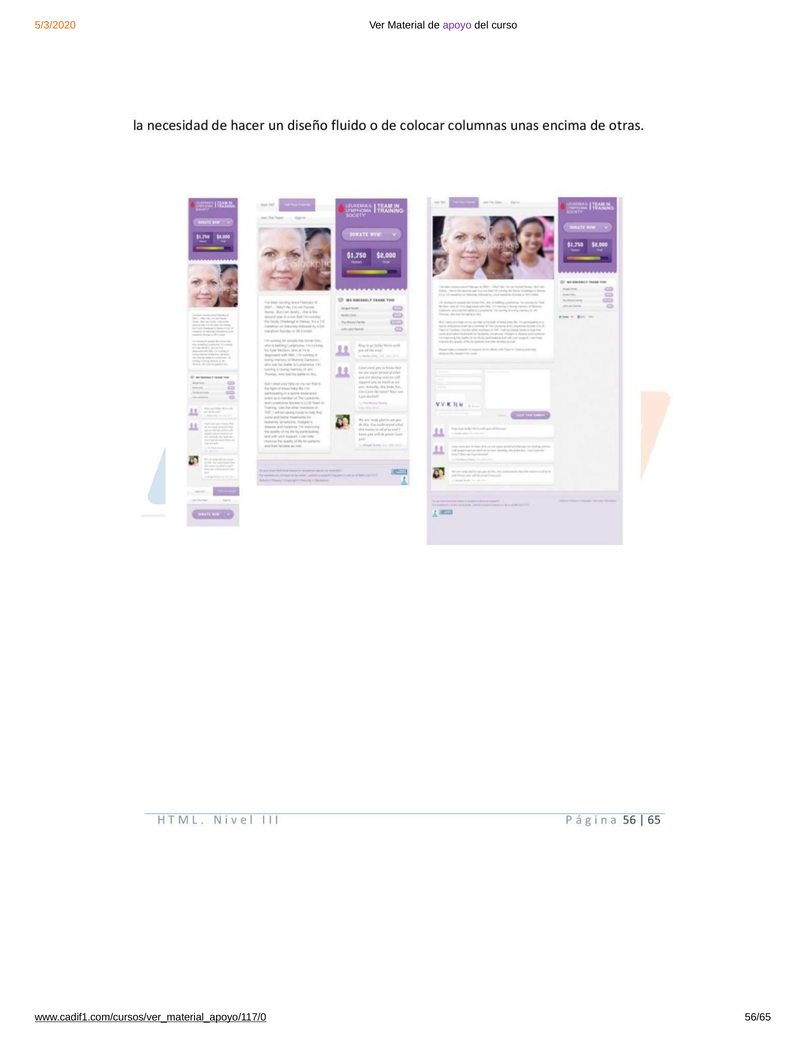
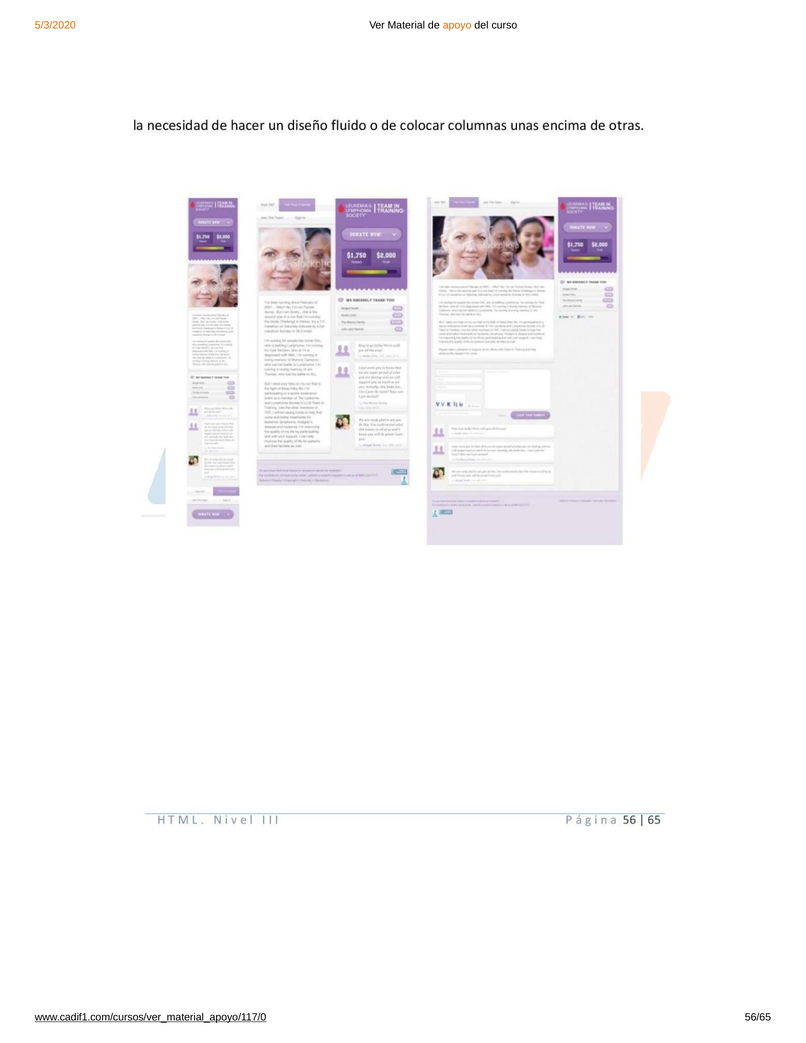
apoyo colour: purple -> orange
